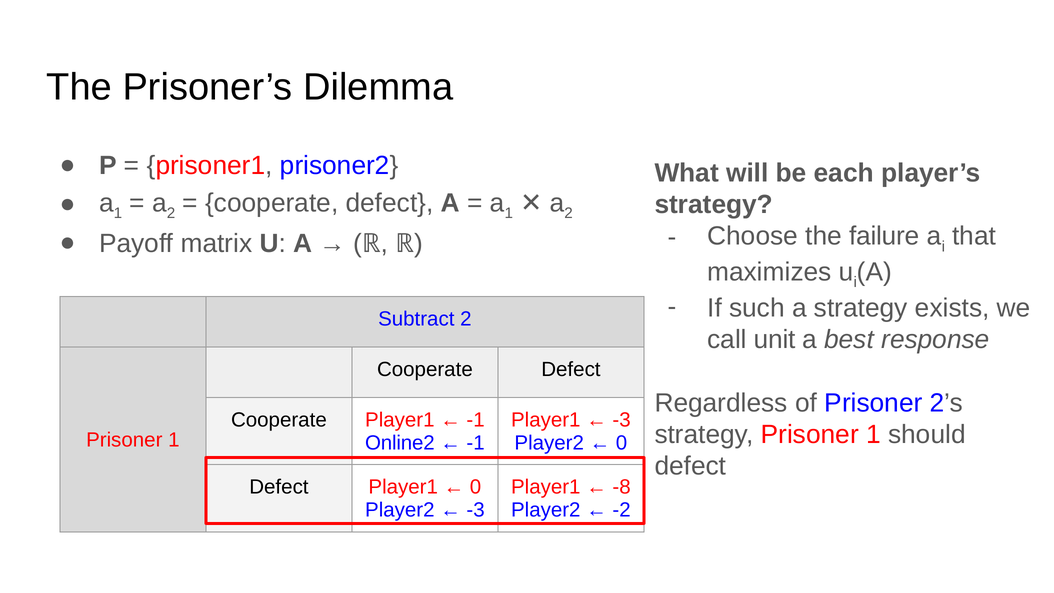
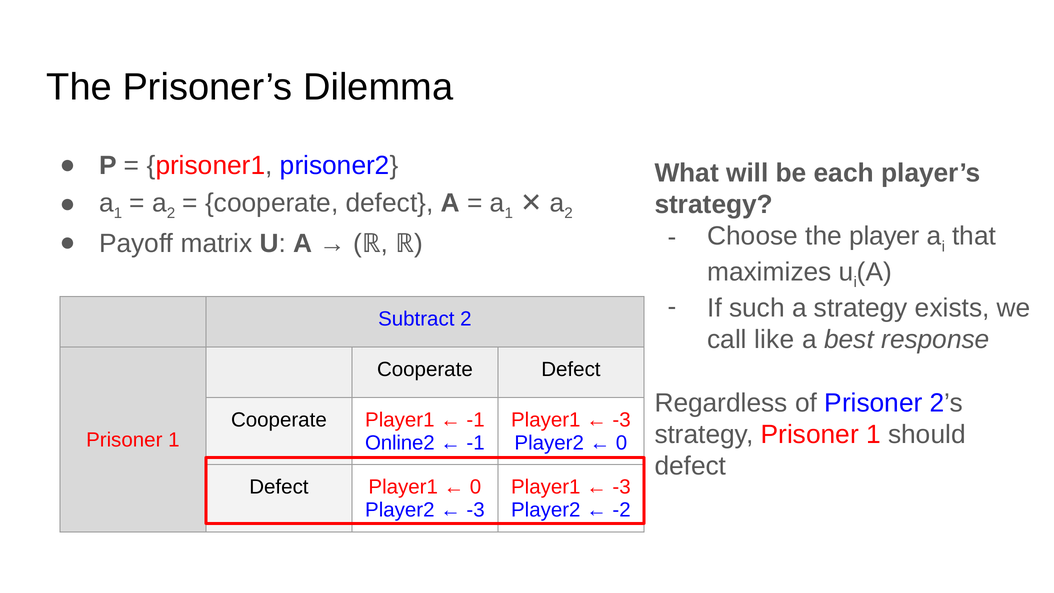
failure: failure -> player
unit: unit -> like
-8 at (622, 487): -8 -> -3
